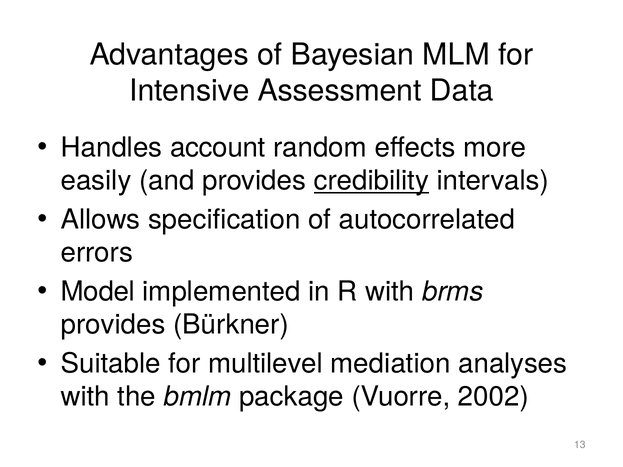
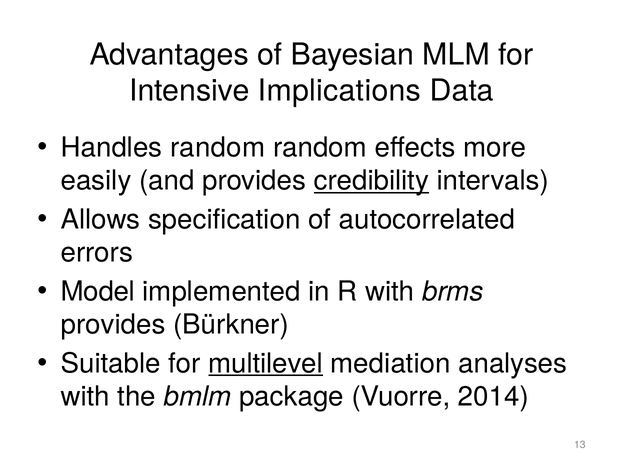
Assessment: Assessment -> Implications
Handles account: account -> random
multilevel underline: none -> present
2002: 2002 -> 2014
